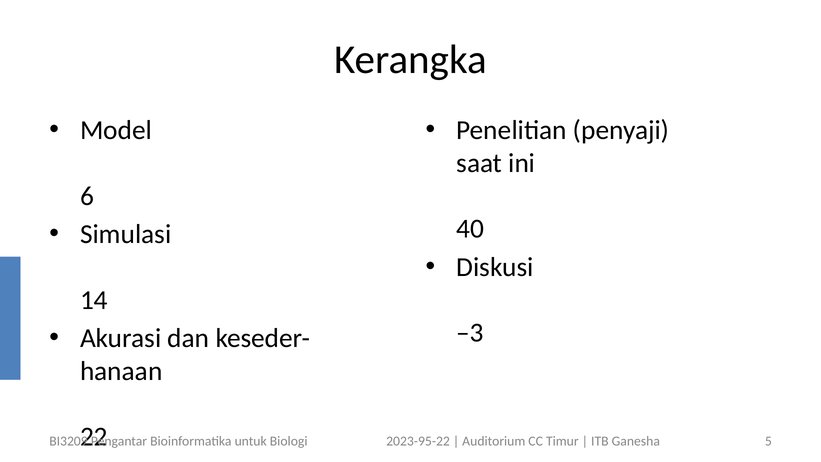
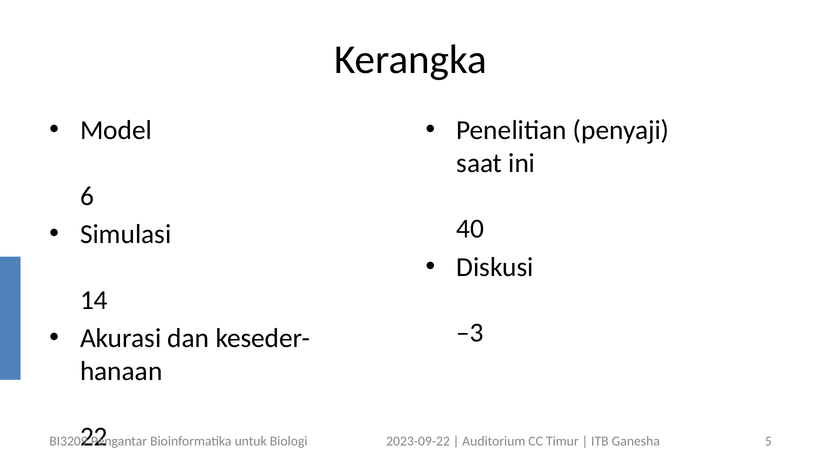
2023-95-22: 2023-95-22 -> 2023-09-22
